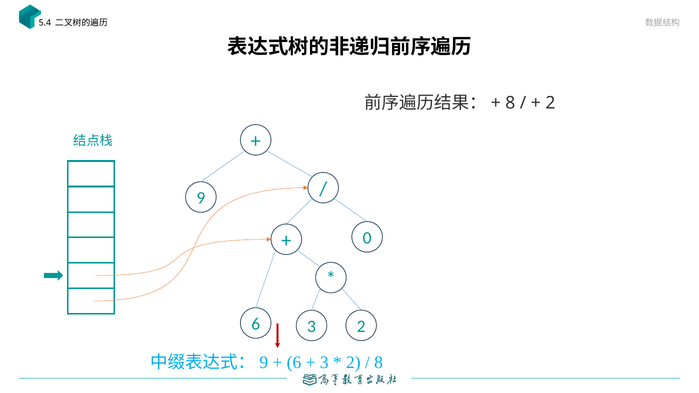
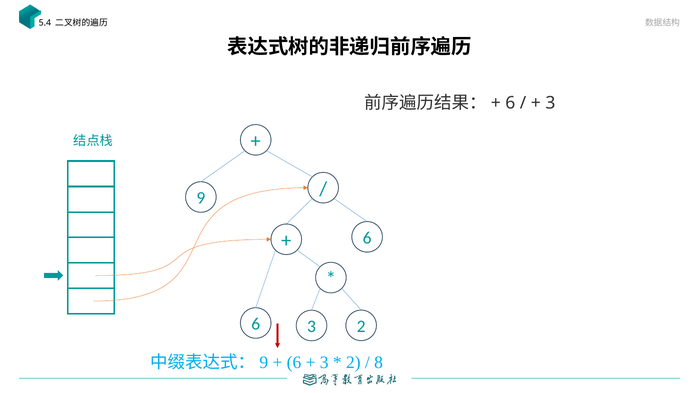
8 at (510, 103): 8 -> 6
2 at (550, 103): 2 -> 3
0 at (367, 238): 0 -> 6
